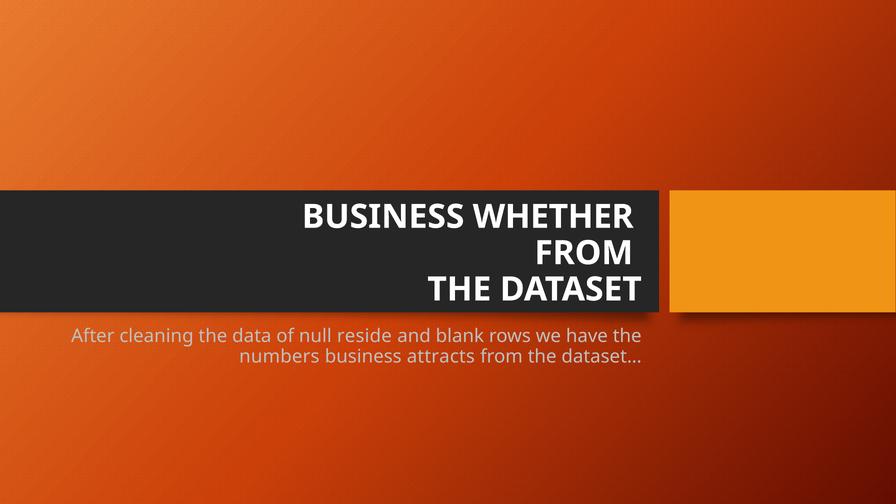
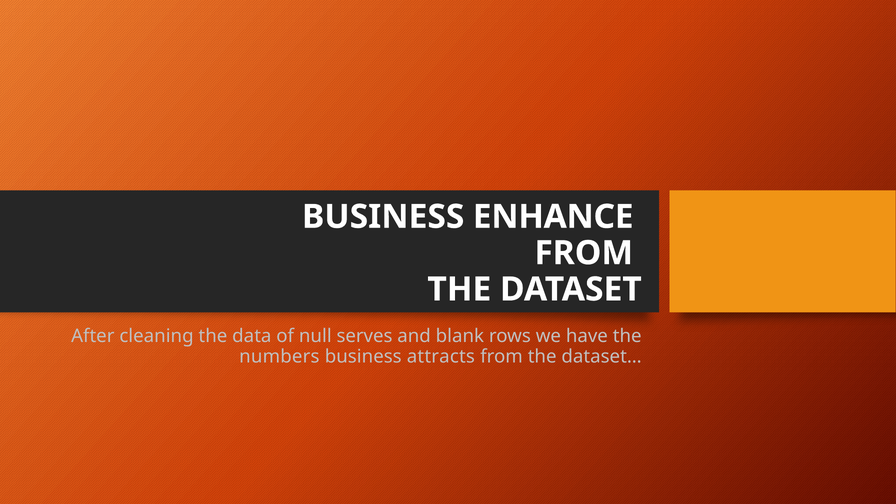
WHETHER: WHETHER -> ENHANCE
reside: reside -> serves
